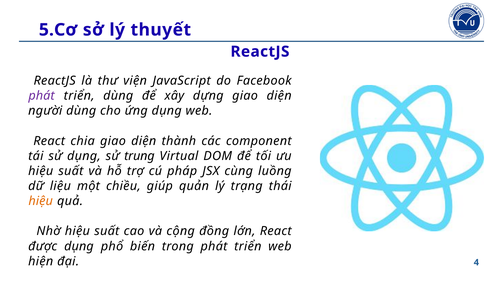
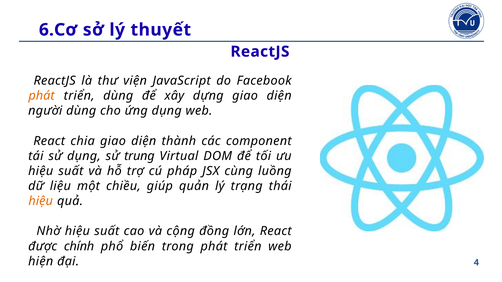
5.Cơ: 5.Cơ -> 6.Cơ
phát at (42, 96) colour: purple -> orange
được dụng: dụng -> chính
